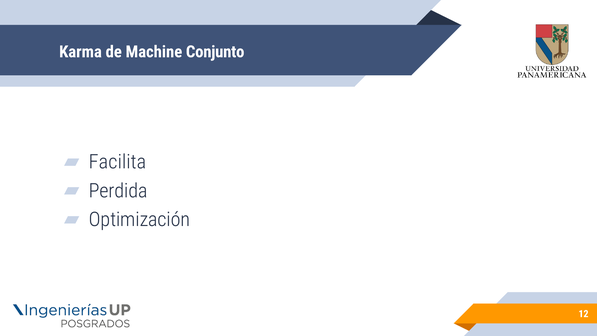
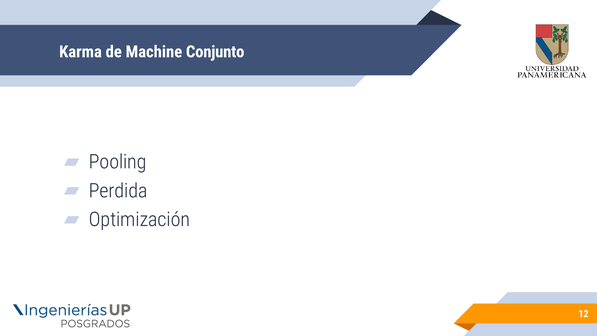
Facilita: Facilita -> Pooling
